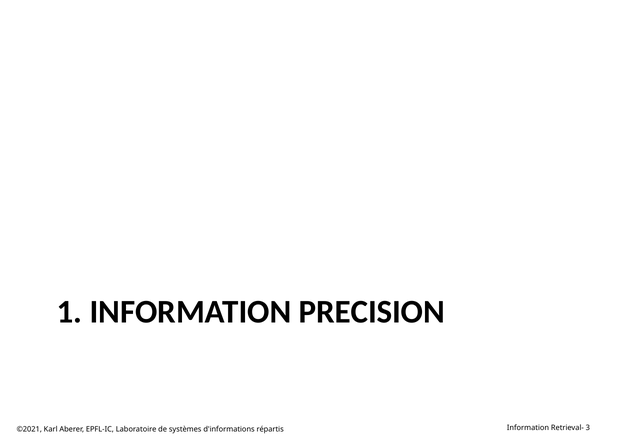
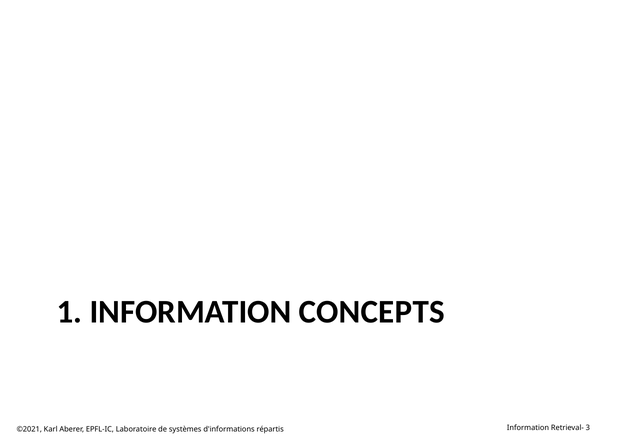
PRECISION: PRECISION -> CONCEPTS
